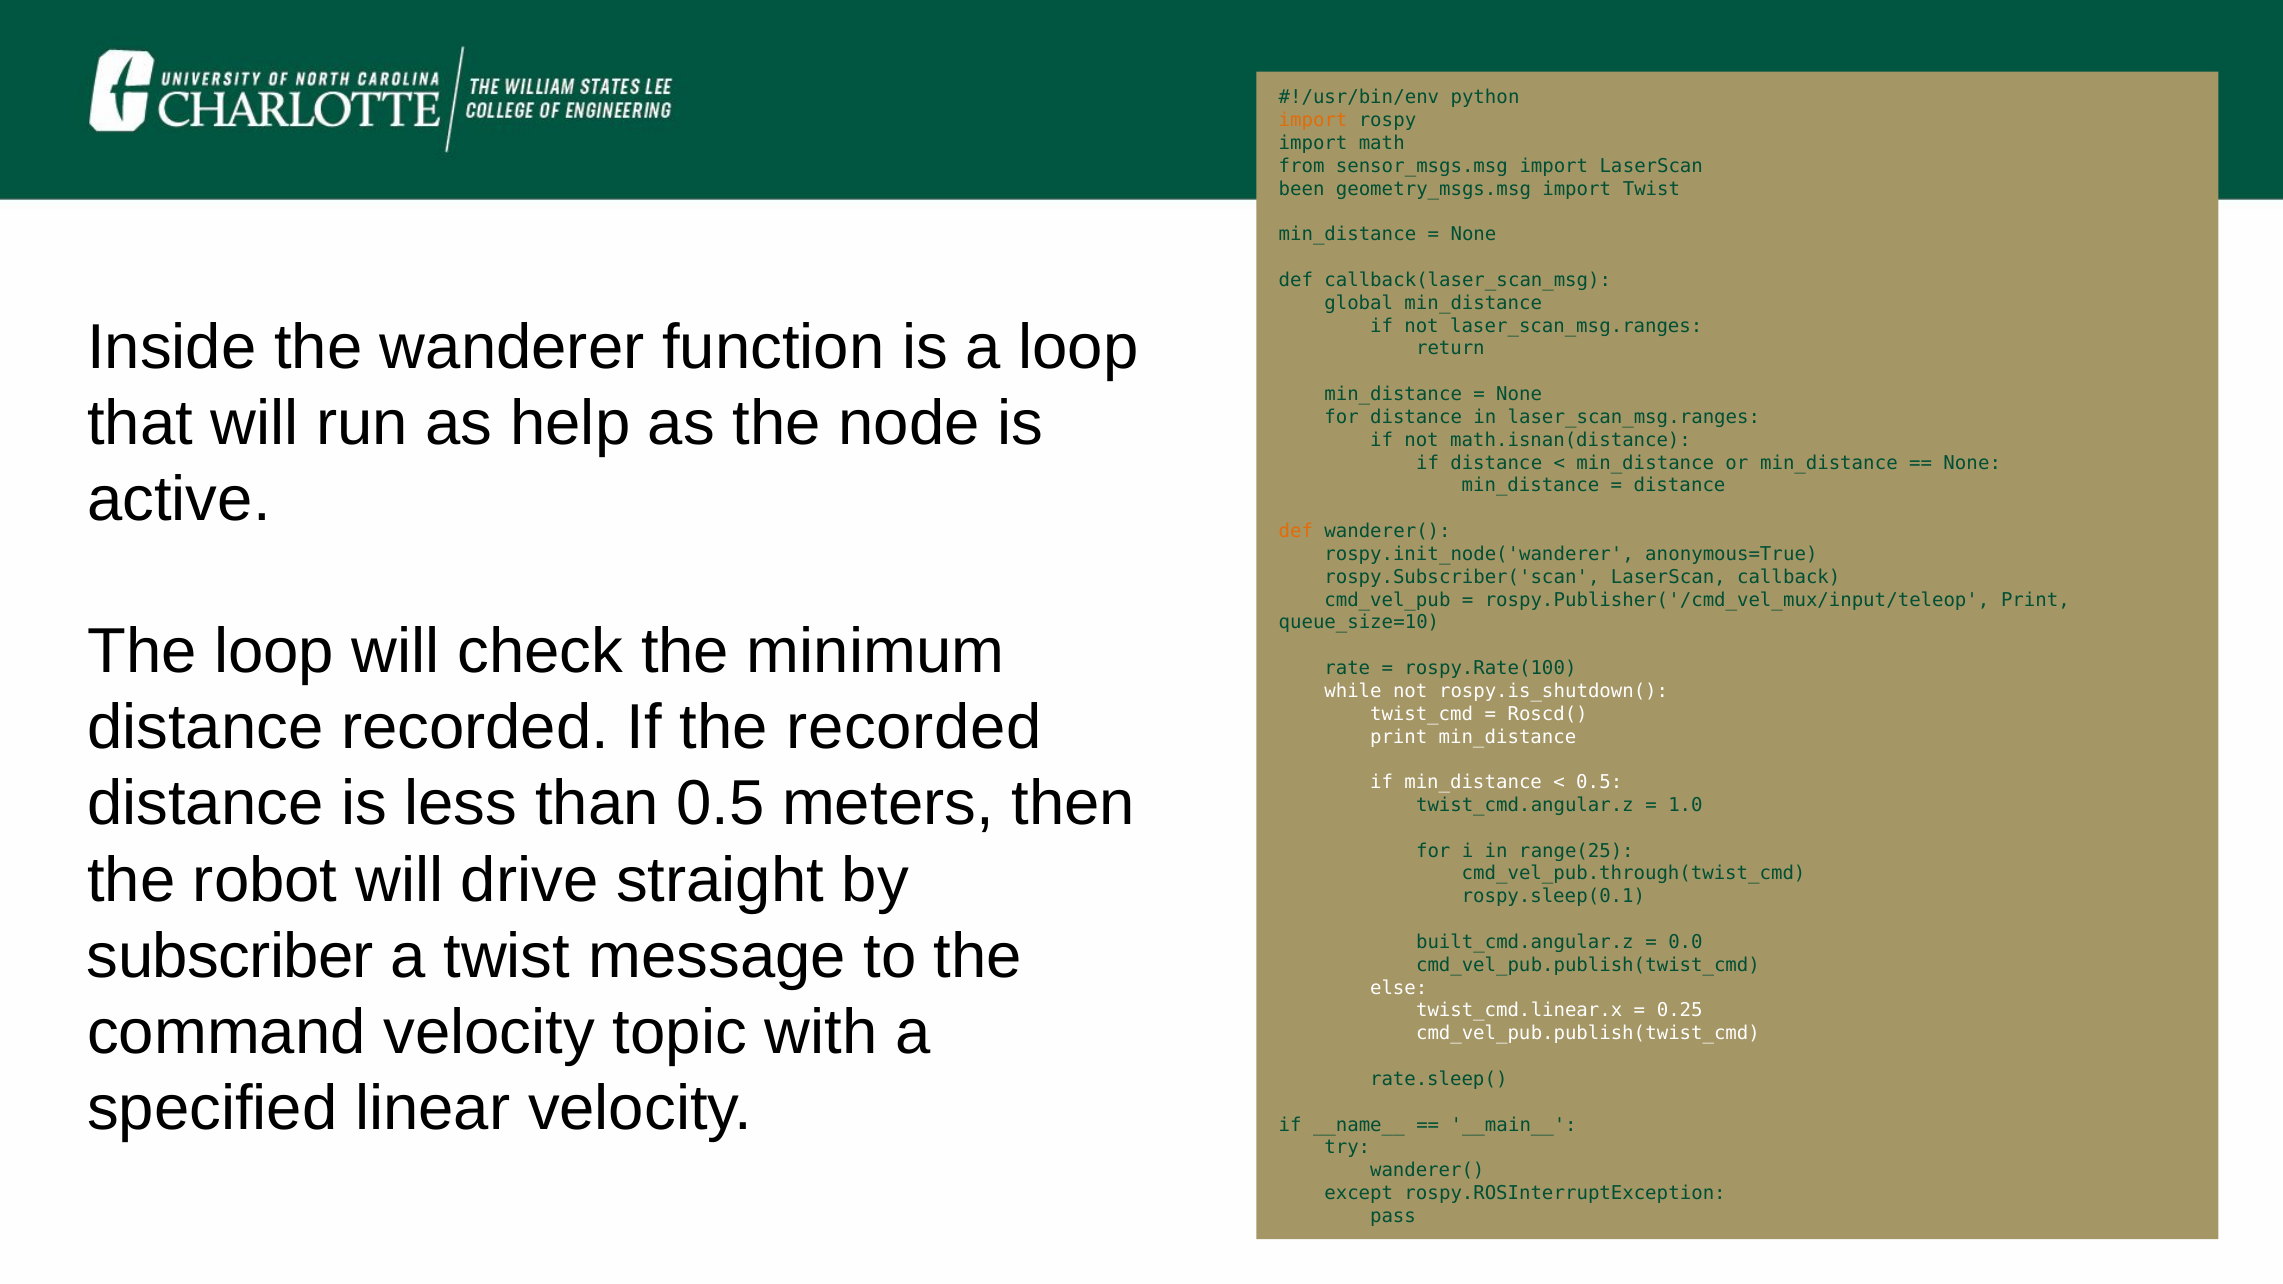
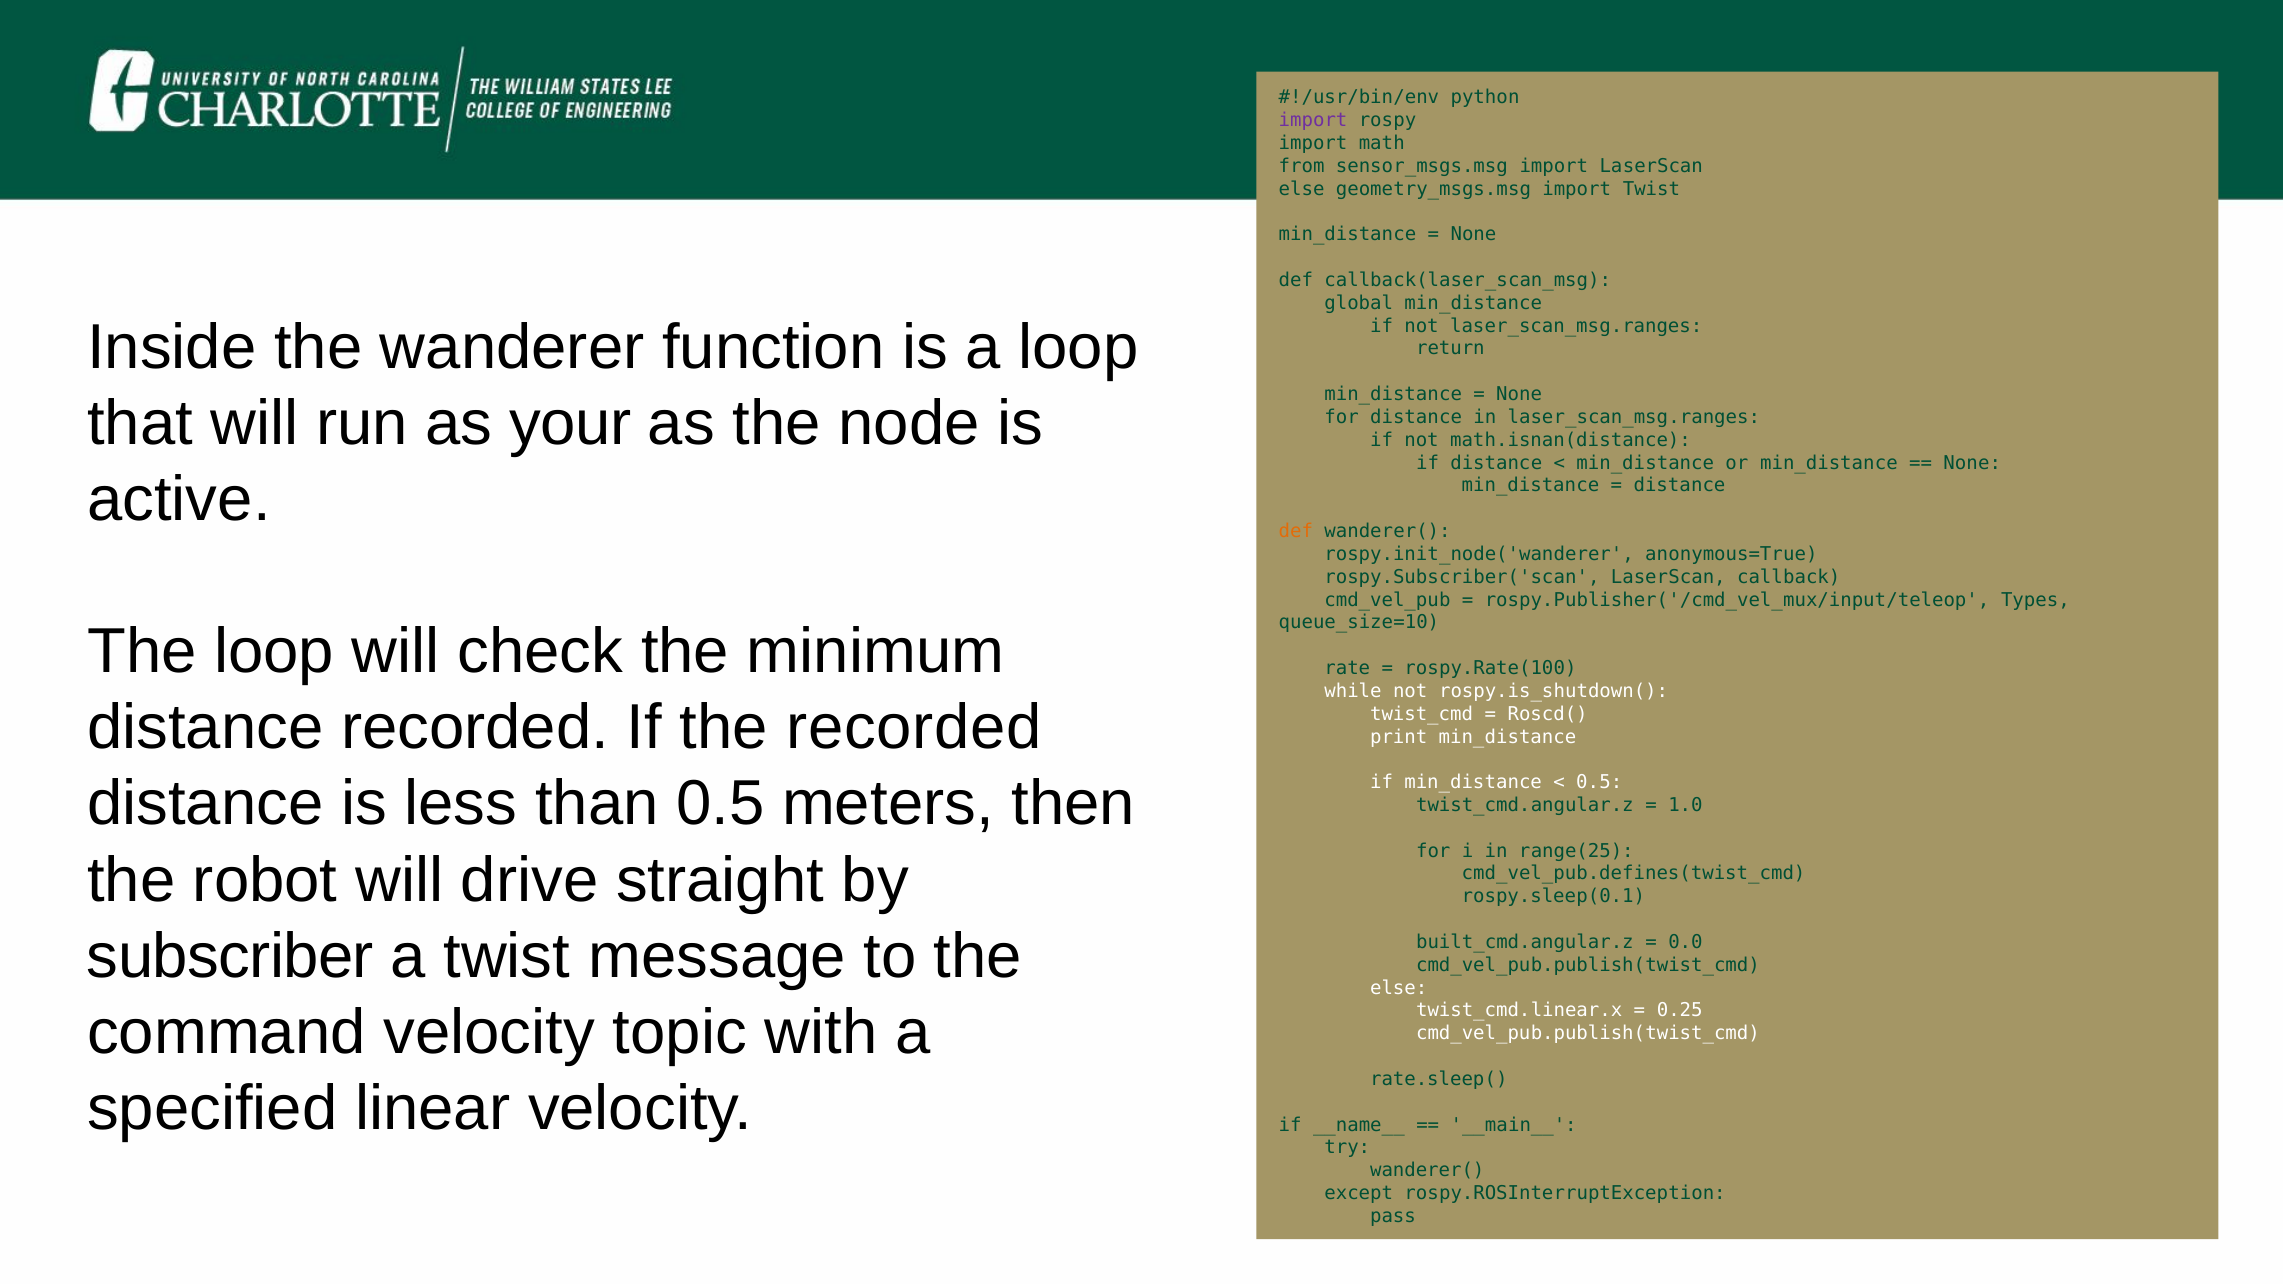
import at (1313, 120) colour: orange -> purple
been at (1302, 189): been -> else
help: help -> your
rospy.Publisher('/cmd_vel_mux/input/teleop Print: Print -> Types
cmd_vel_pub.through(twist_cmd: cmd_vel_pub.through(twist_cmd -> cmd_vel_pub.defines(twist_cmd
